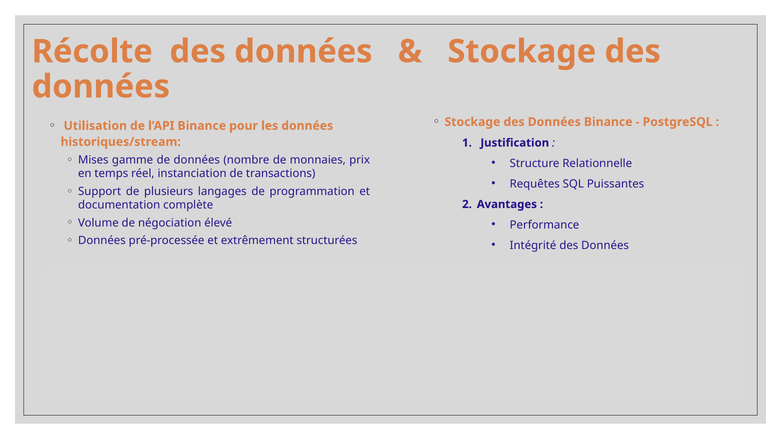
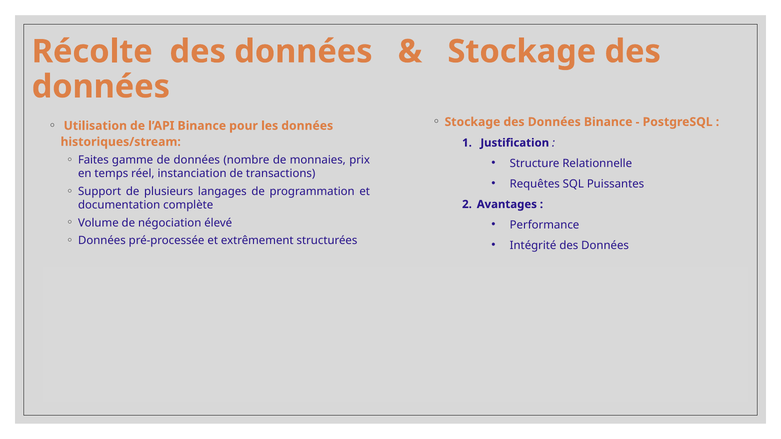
Mises: Mises -> Faites
